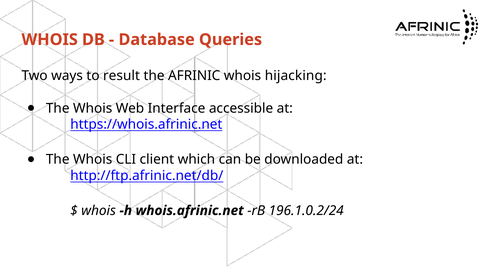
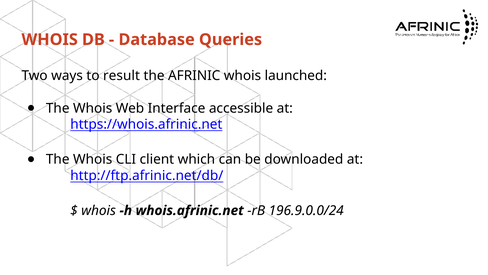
hijacking: hijacking -> launched
196.1.0.2/24: 196.1.0.2/24 -> 196.9.0.0/24
